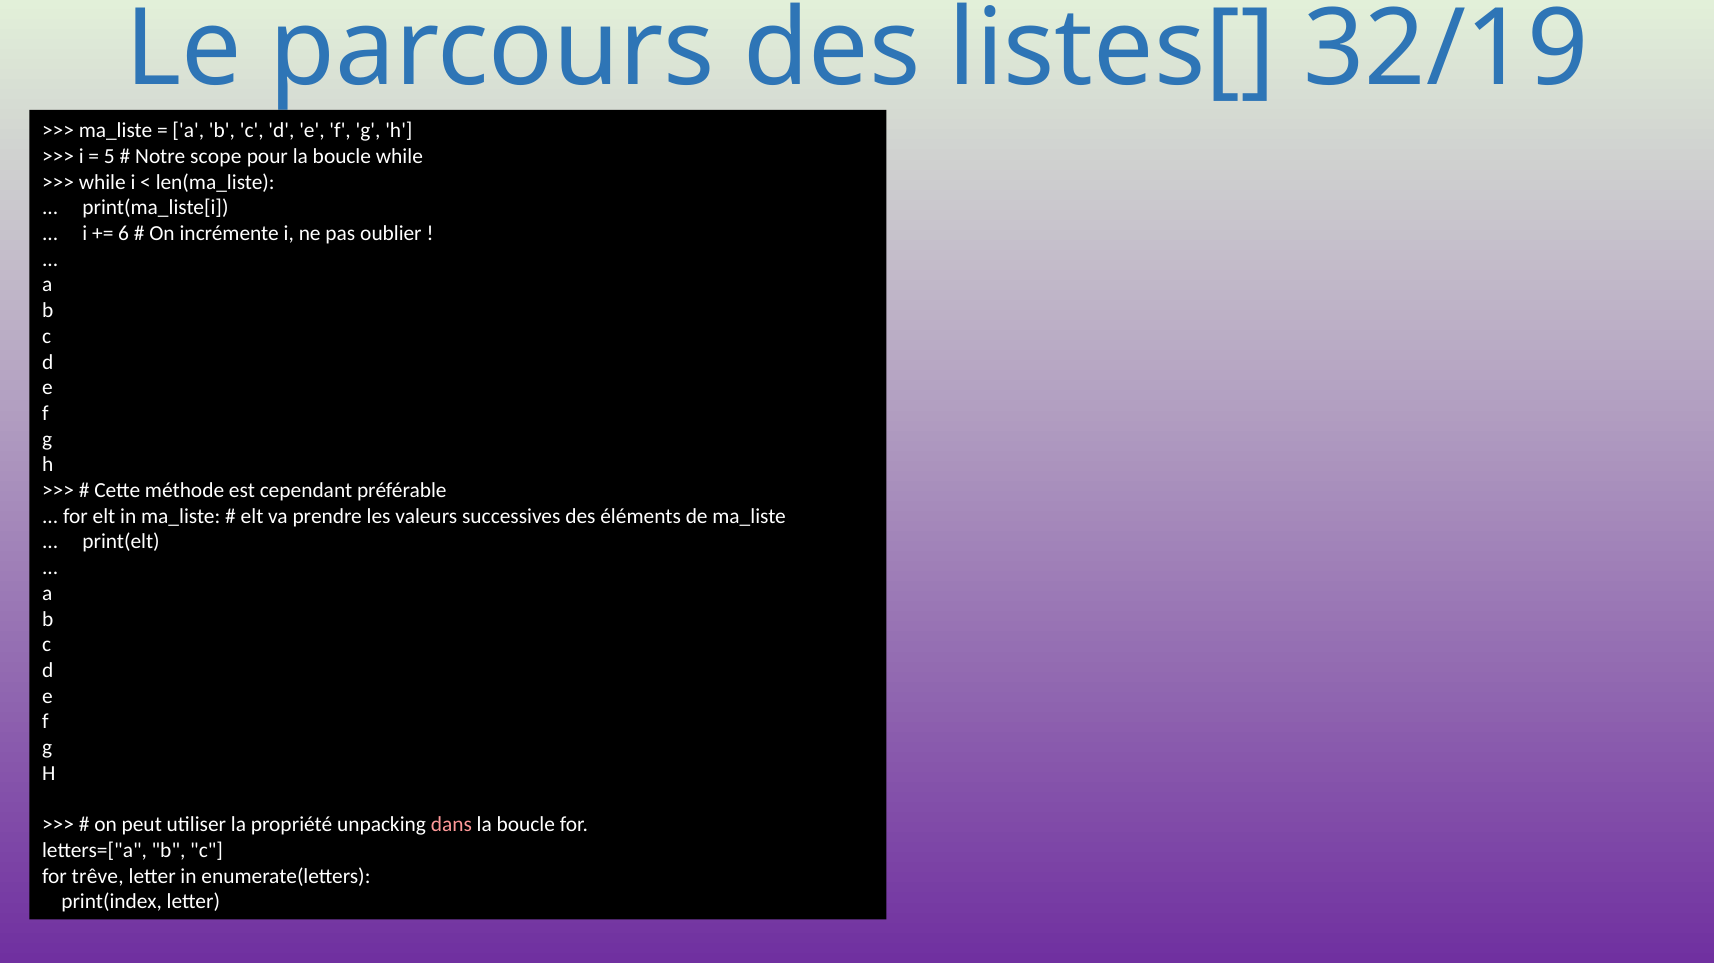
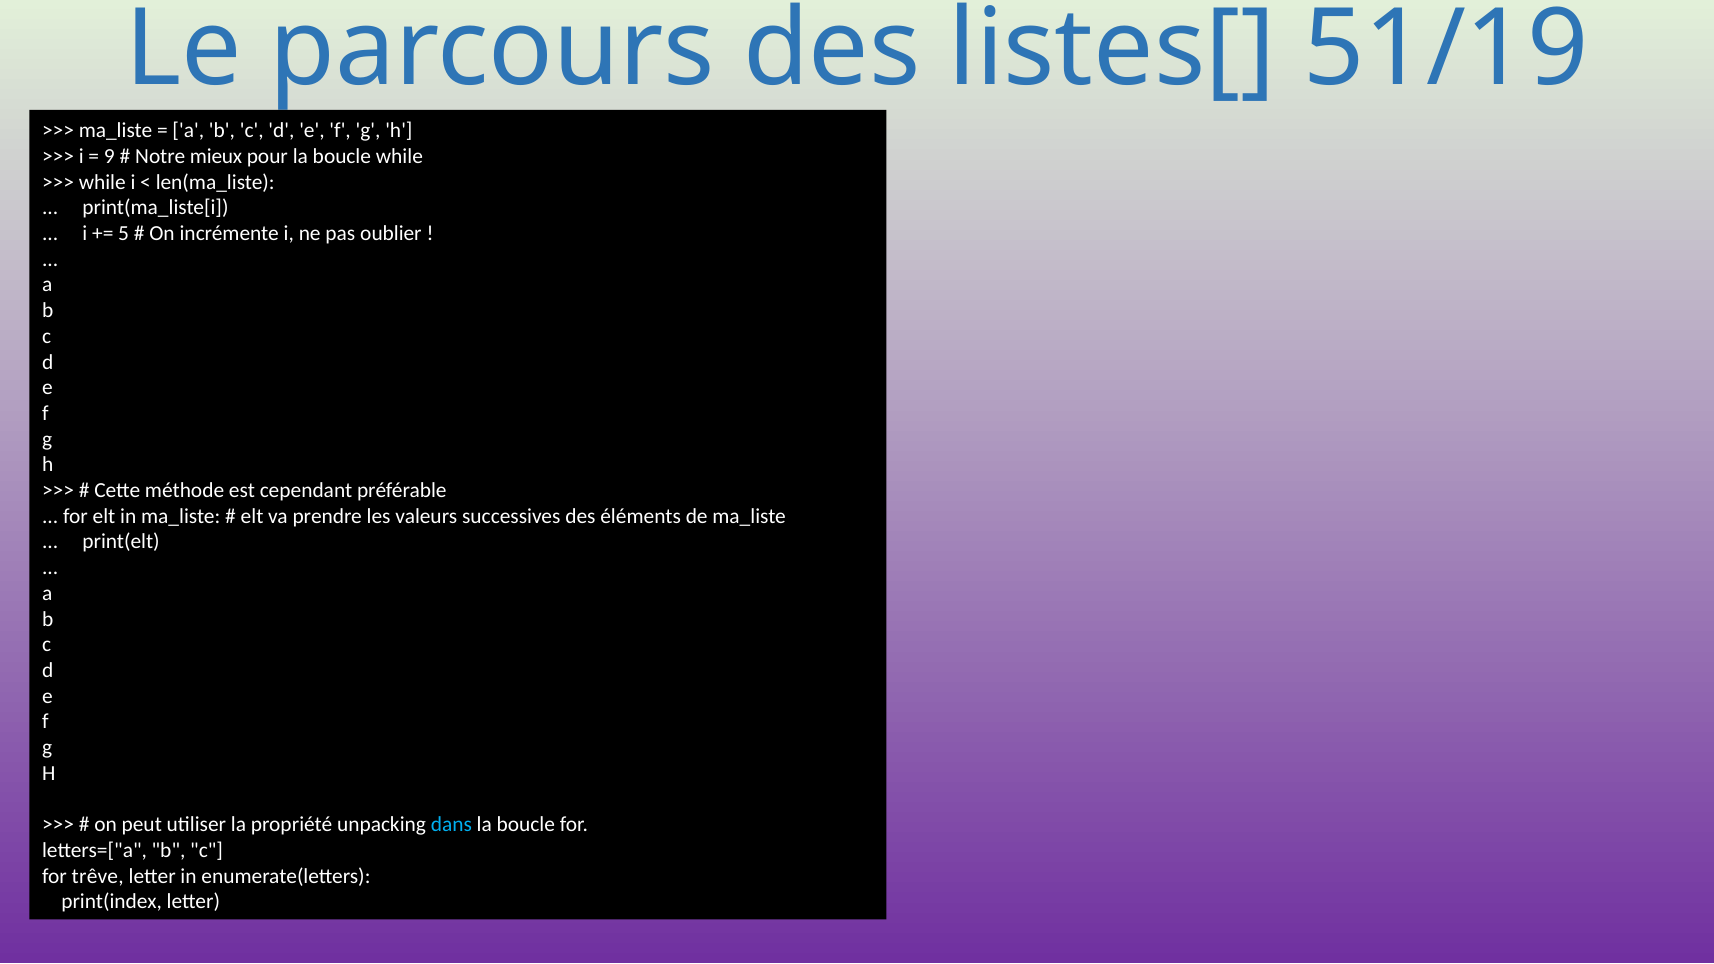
32/19: 32/19 -> 51/19
5: 5 -> 9
scope: scope -> mieux
6: 6 -> 5
dans colour: pink -> light blue
